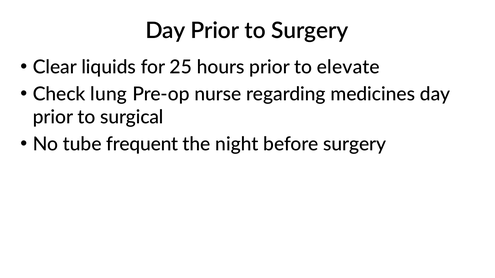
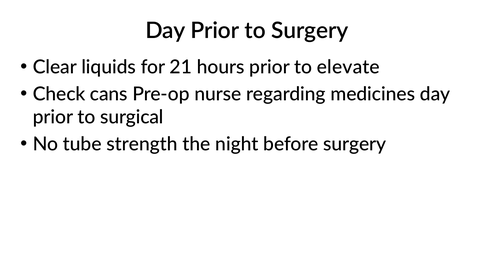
25: 25 -> 21
lung: lung -> cans
frequent: frequent -> strength
